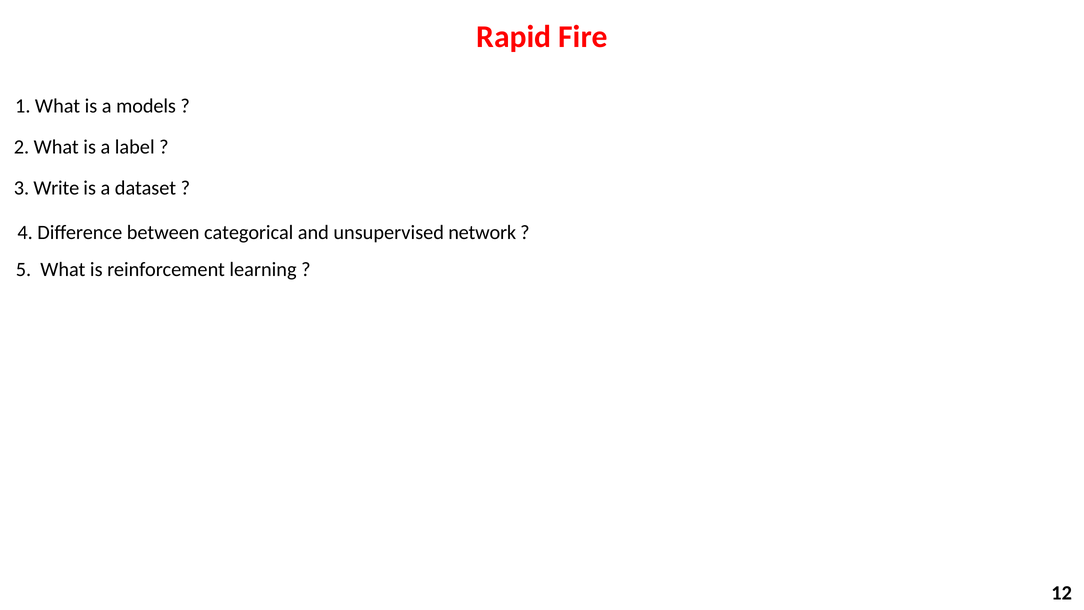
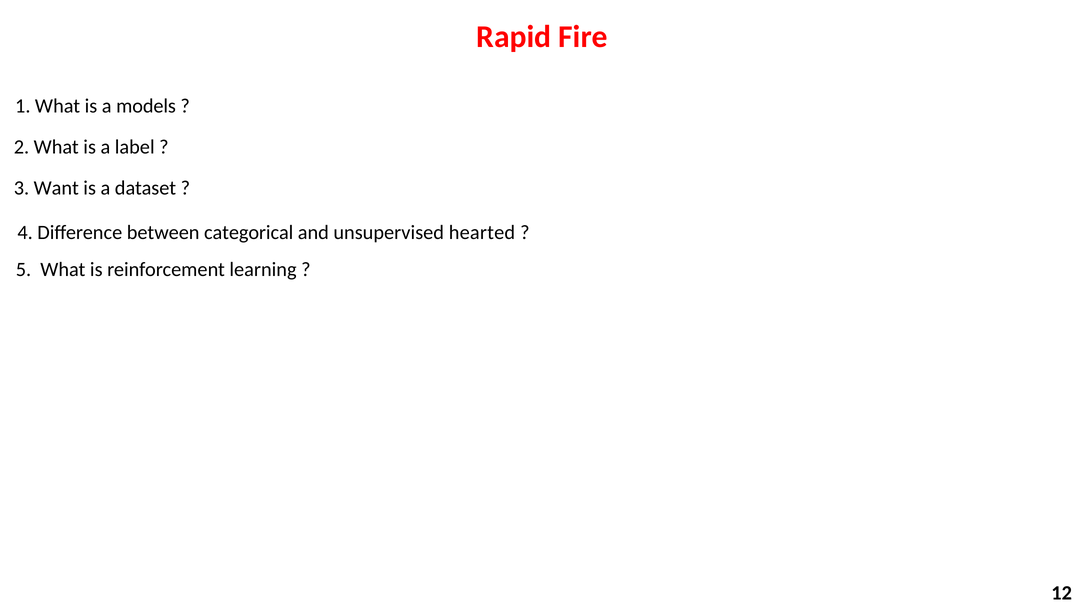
Write: Write -> Want
network: network -> hearted
